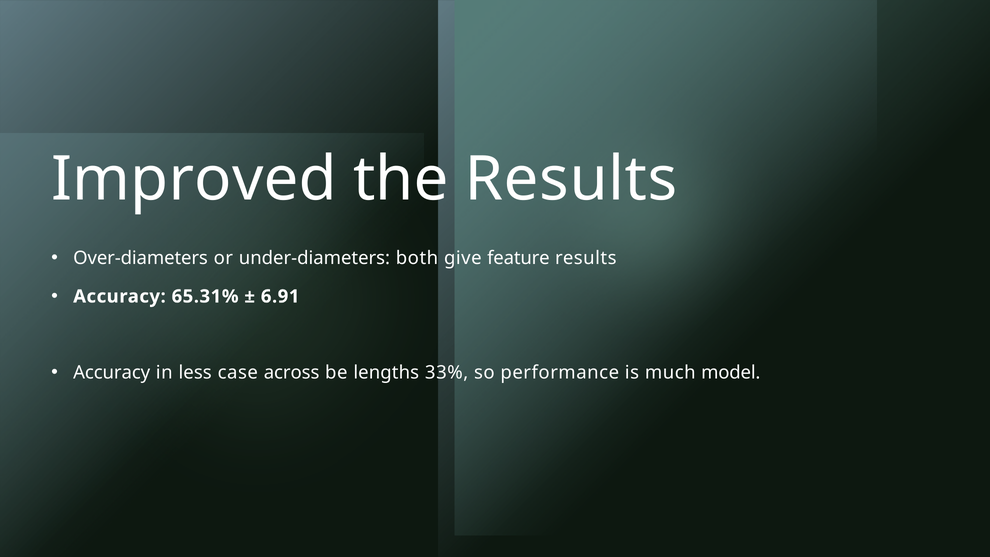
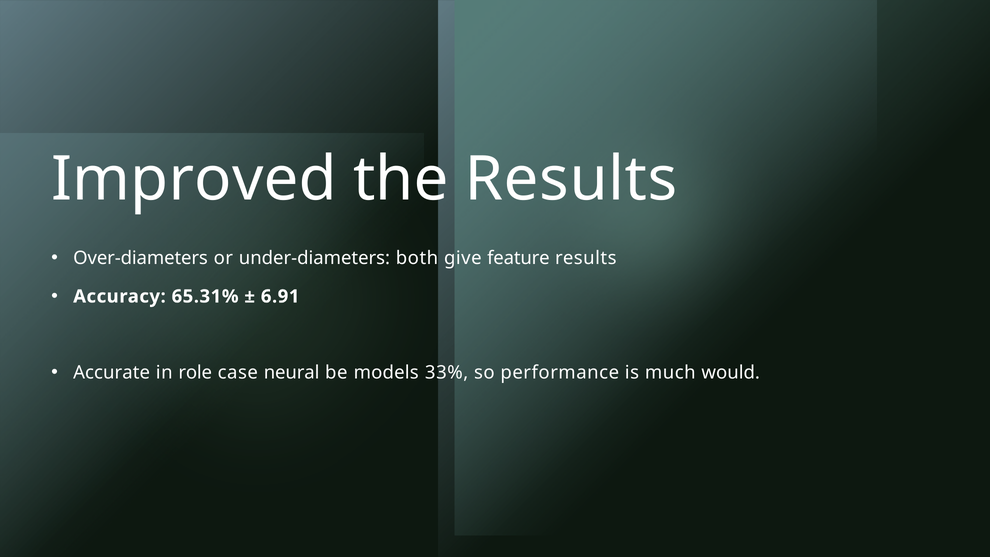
Accuracy at (112, 373): Accuracy -> Accurate
less: less -> role
across: across -> neural
lengths: lengths -> models
model: model -> would
